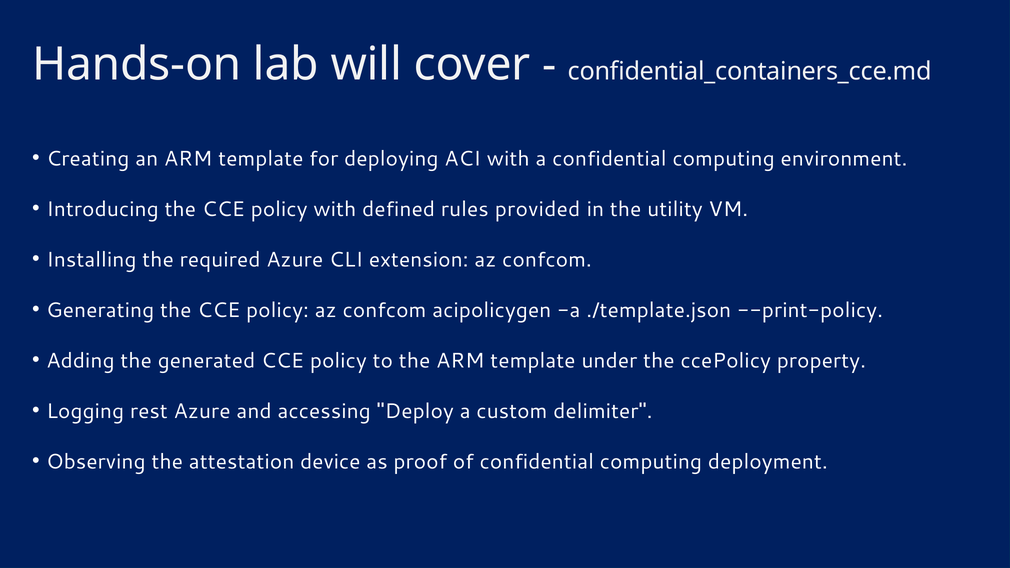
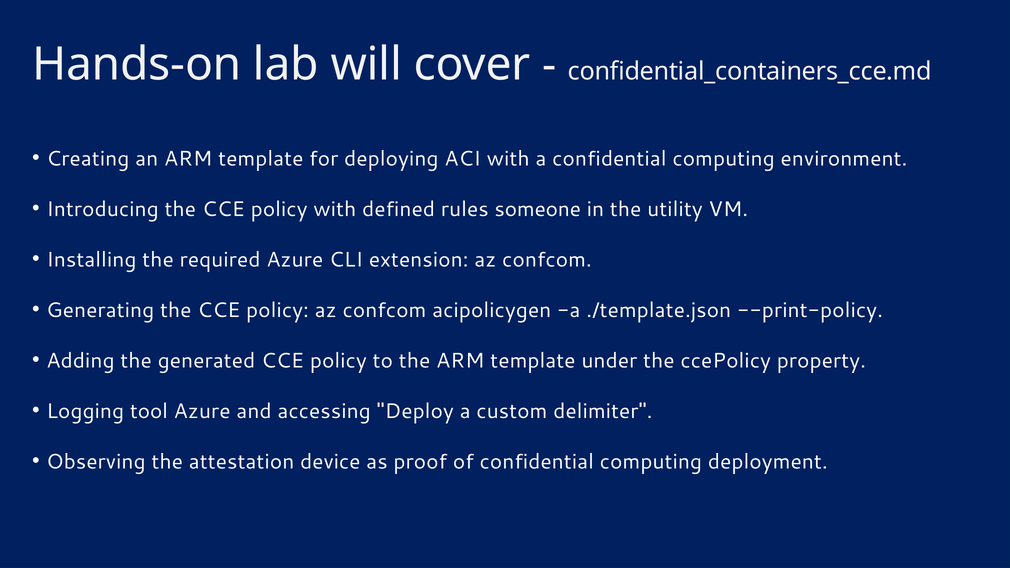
provided: provided -> someone
rest: rest -> tool
